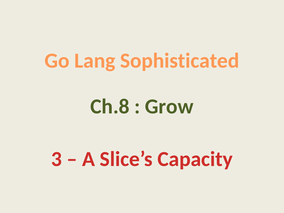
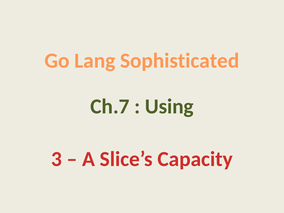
Ch.8: Ch.8 -> Ch.7
Grow: Grow -> Using
